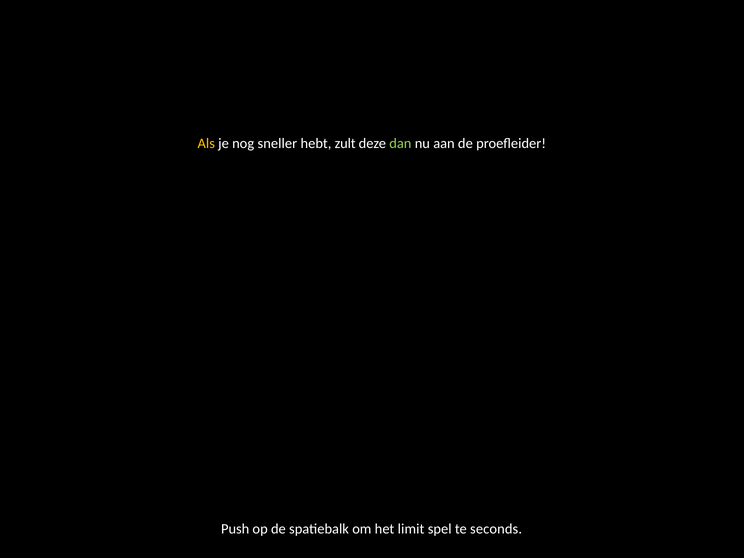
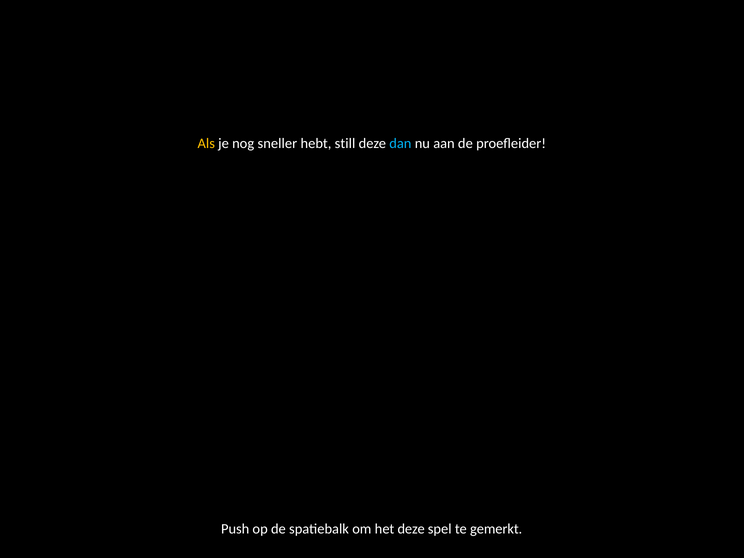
zult: zult -> still
dan colour: light green -> light blue
het limit: limit -> deze
seconds: seconds -> gemerkt
